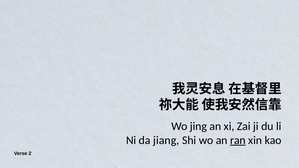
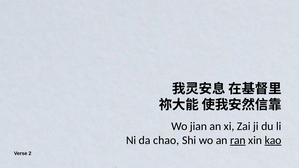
jing: jing -> jian
jiang: jiang -> chao
kao underline: none -> present
